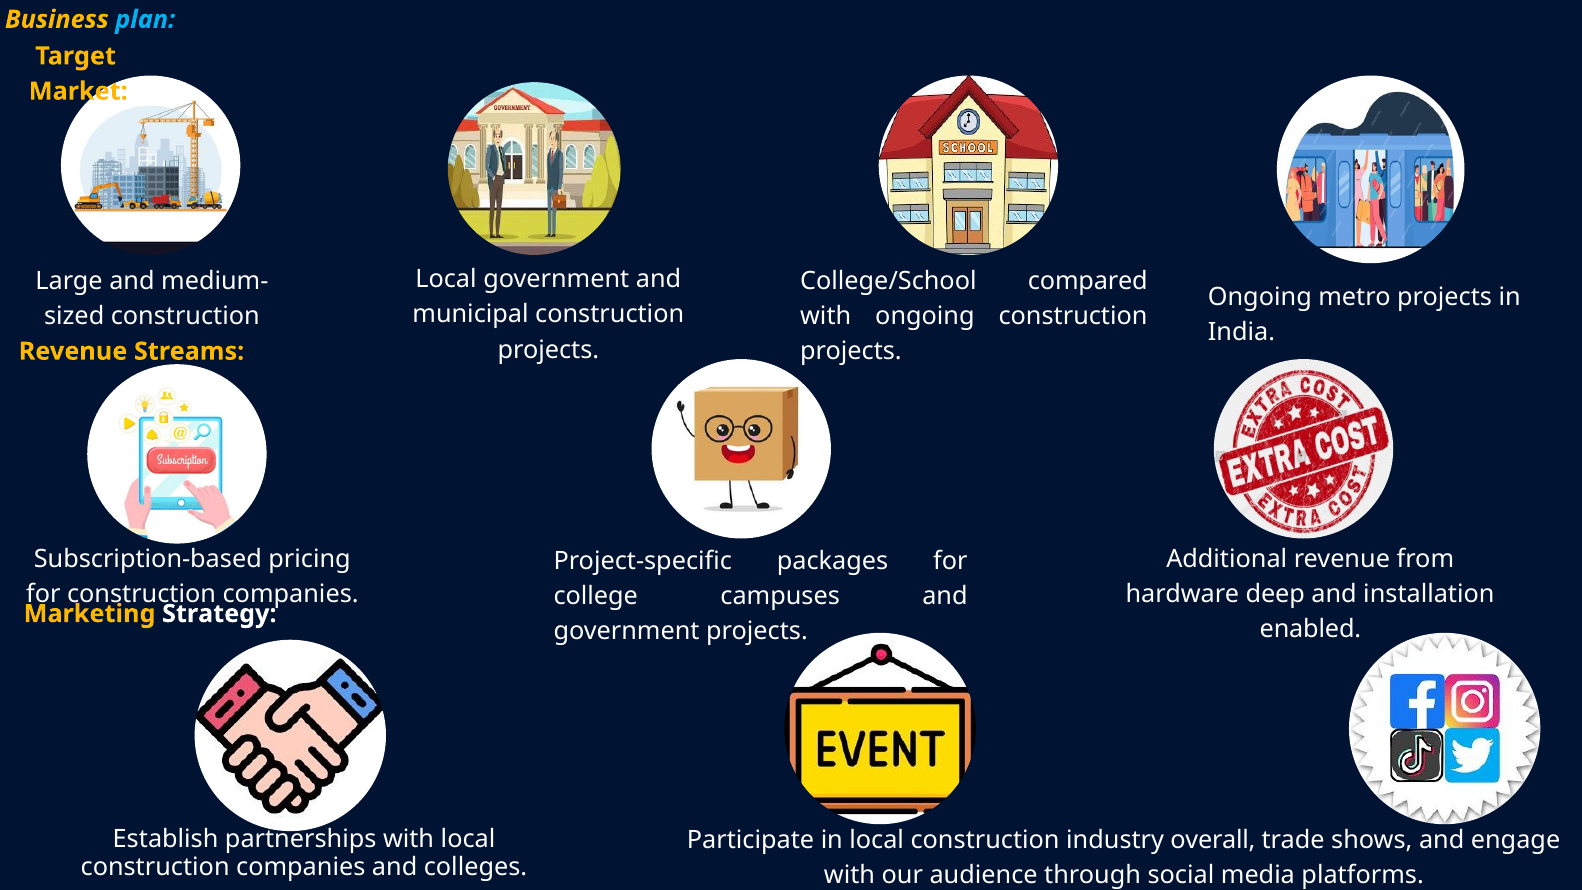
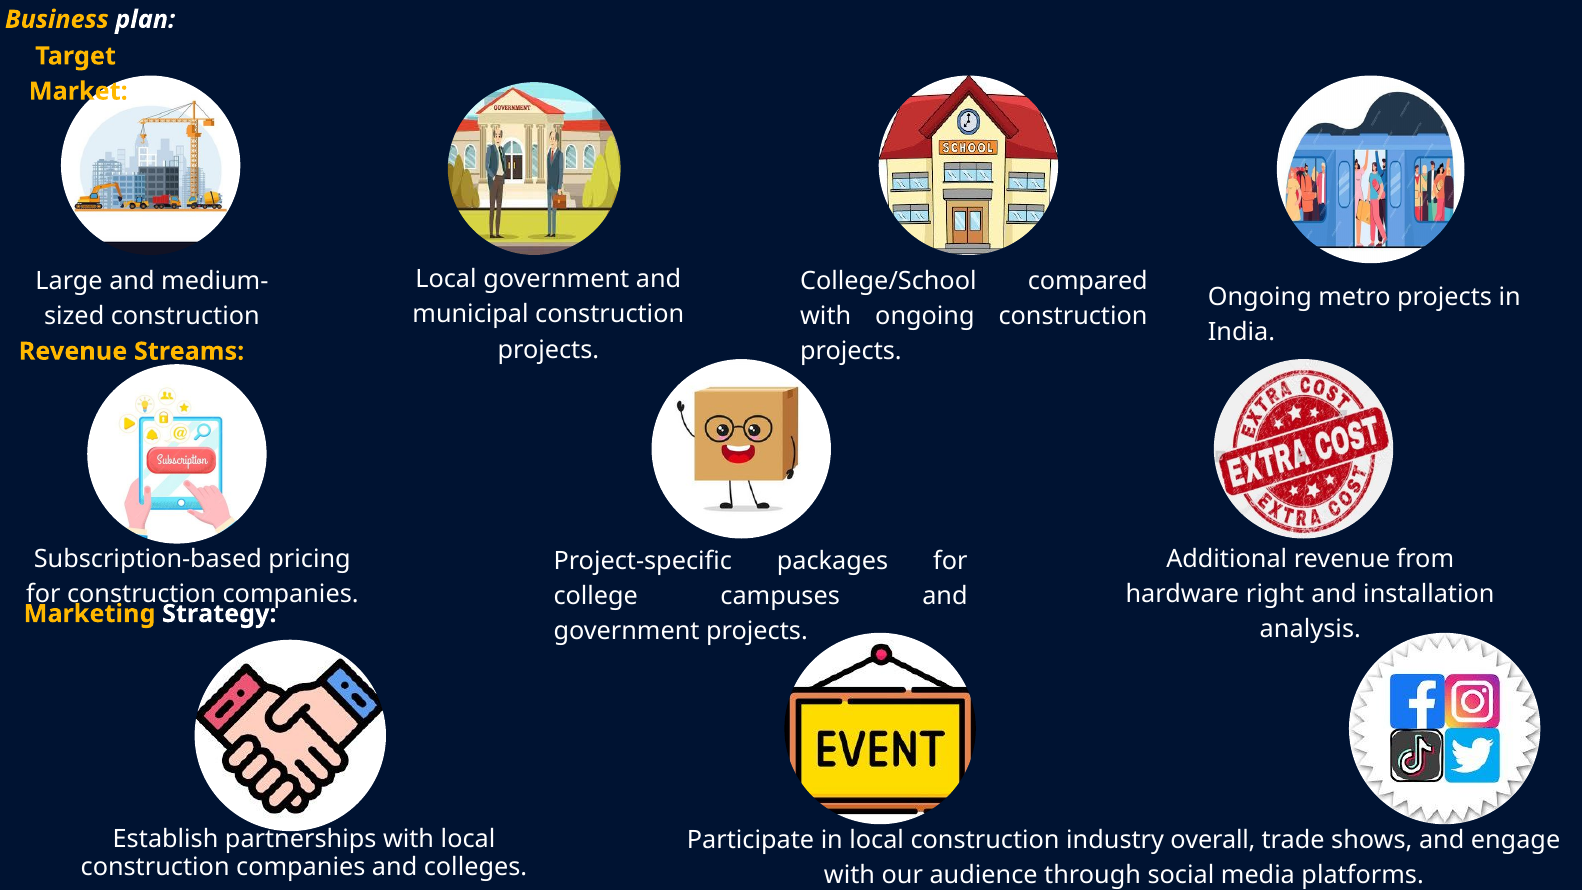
plan colour: light blue -> white
deep: deep -> right
enabled: enabled -> analysis
